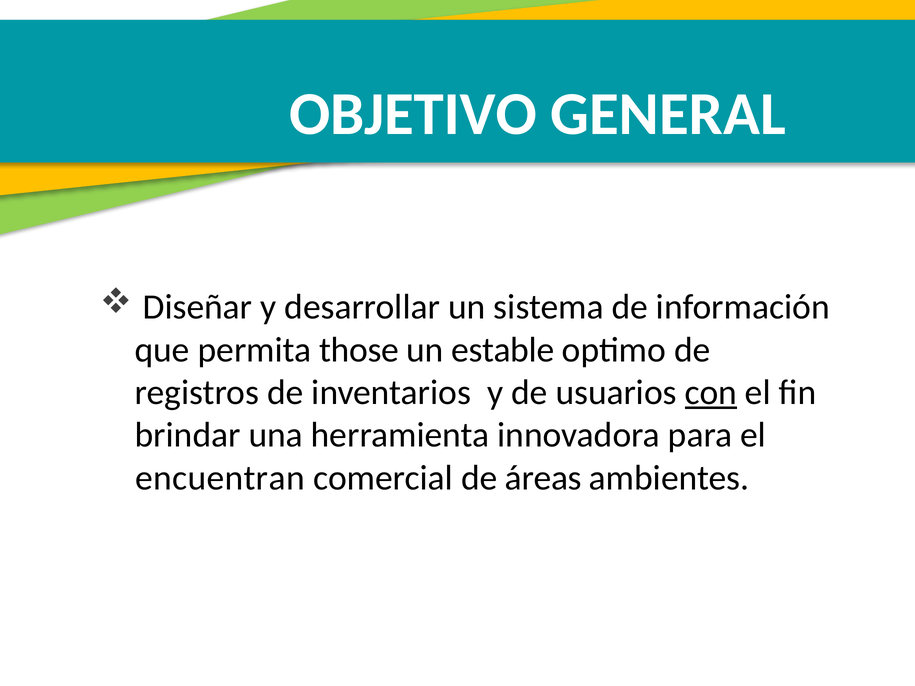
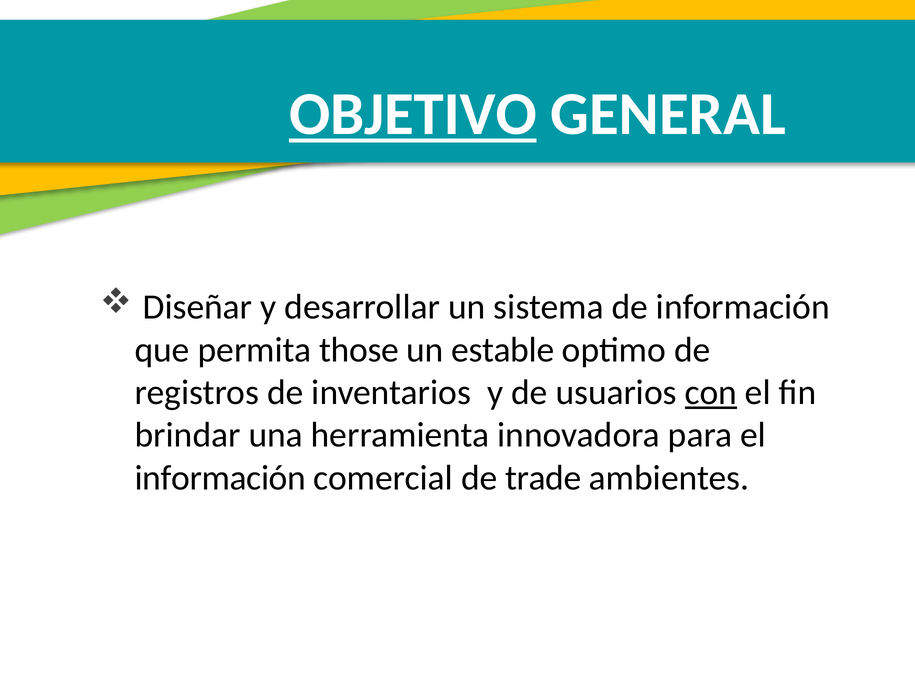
OBJETIVO underline: none -> present
encuentran at (220, 478): encuentran -> información
áreas: áreas -> trade
